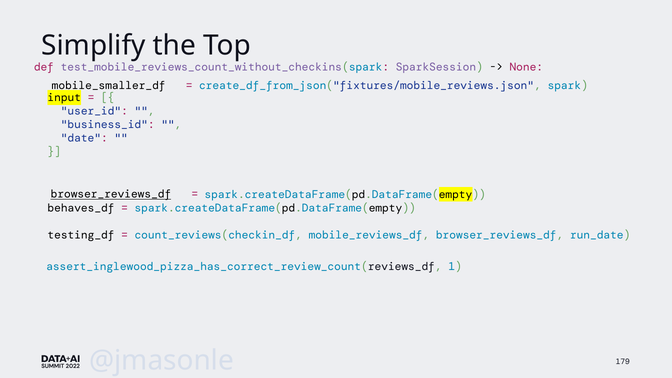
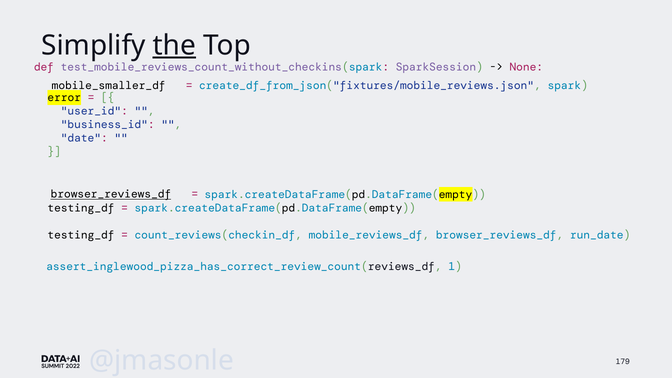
the underline: none -> present
input: input -> error
behaves_df at (81, 208): behaves_df -> testing_df
